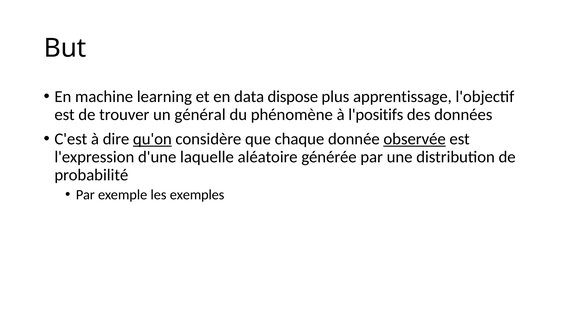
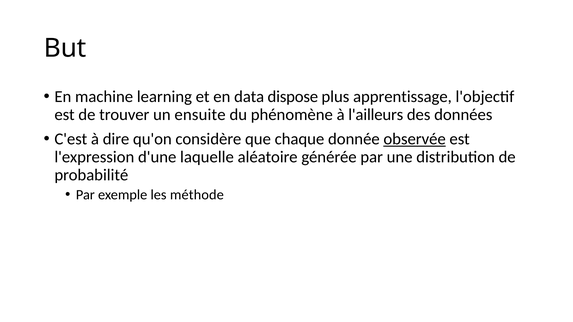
général: général -> ensuite
l'positifs: l'positifs -> l'ailleurs
qu'on underline: present -> none
exemples: exemples -> méthode
